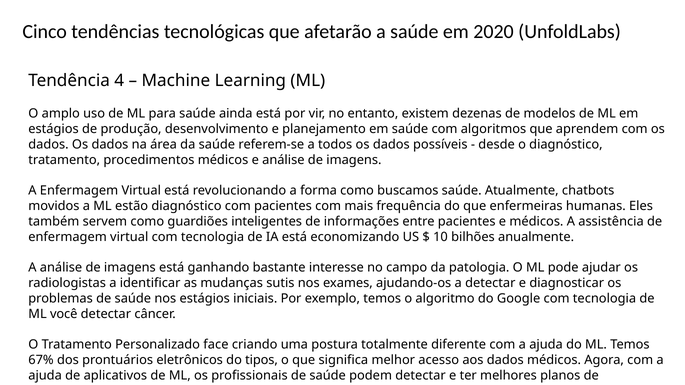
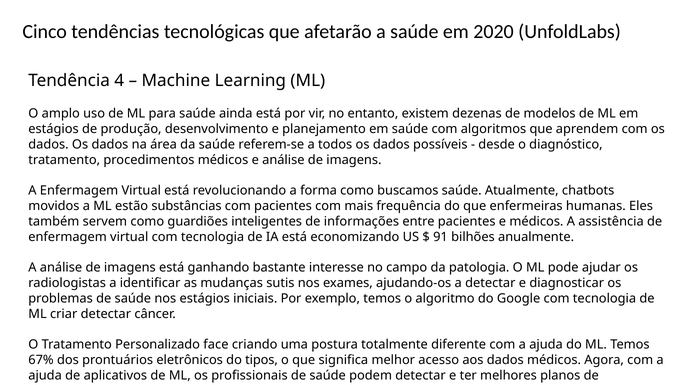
estão diagnóstico: diagnóstico -> substâncias
10: 10 -> 91
você: você -> criar
